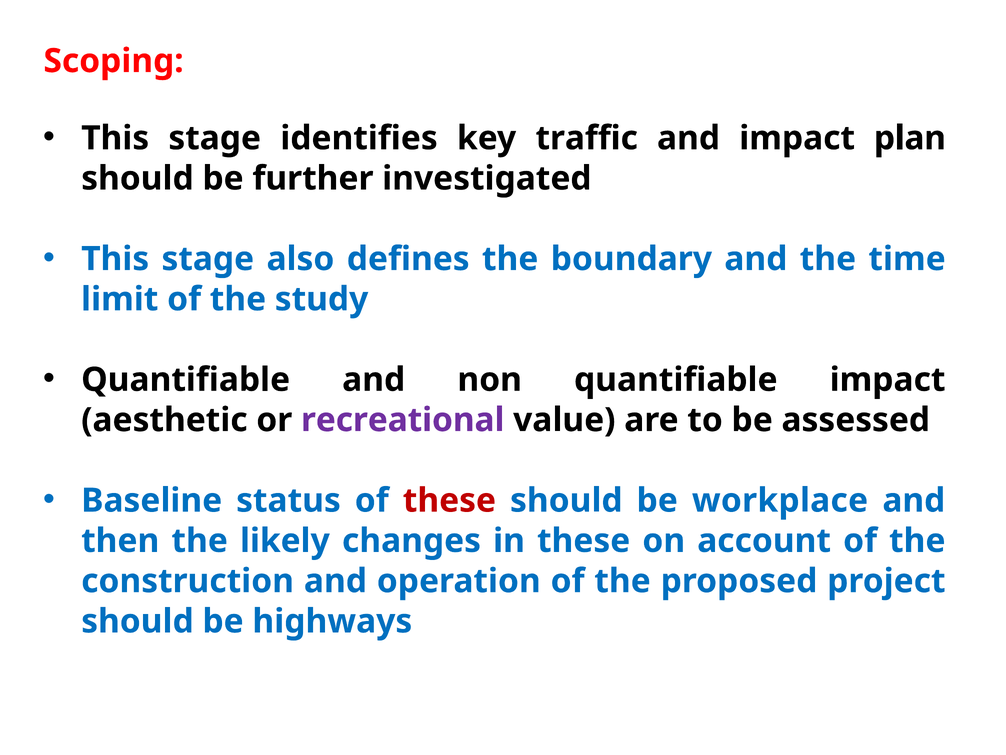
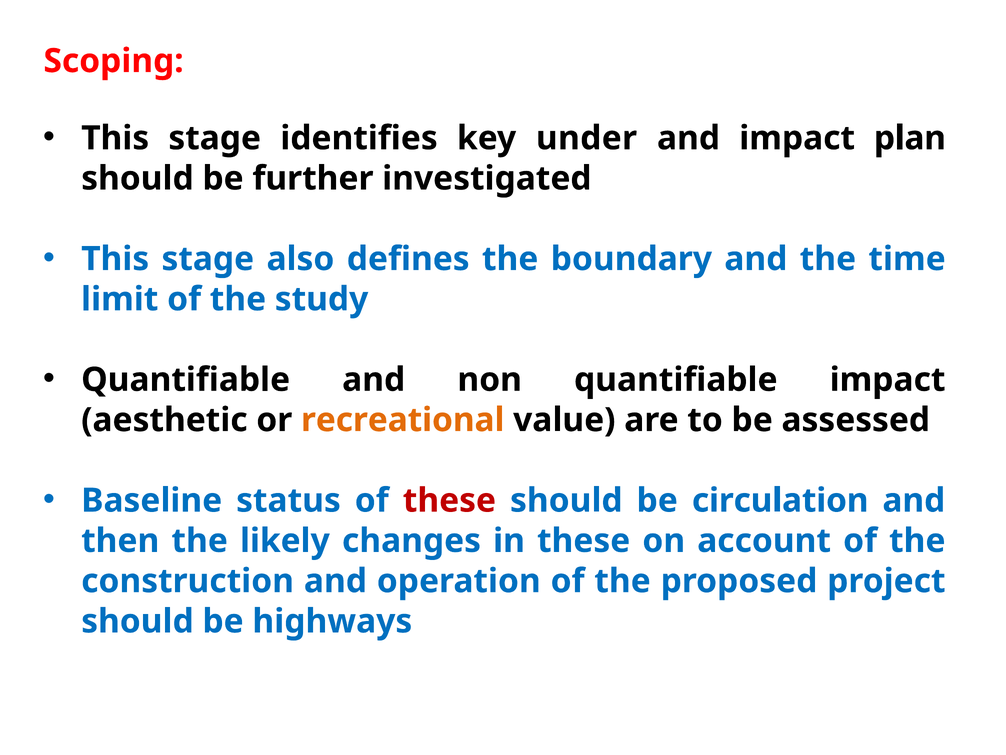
traffic: traffic -> under
recreational colour: purple -> orange
workplace: workplace -> circulation
